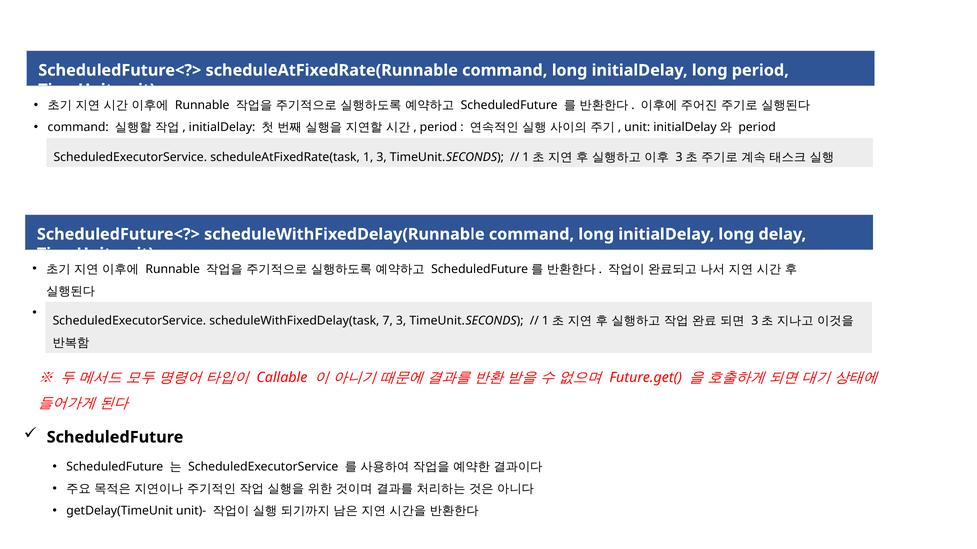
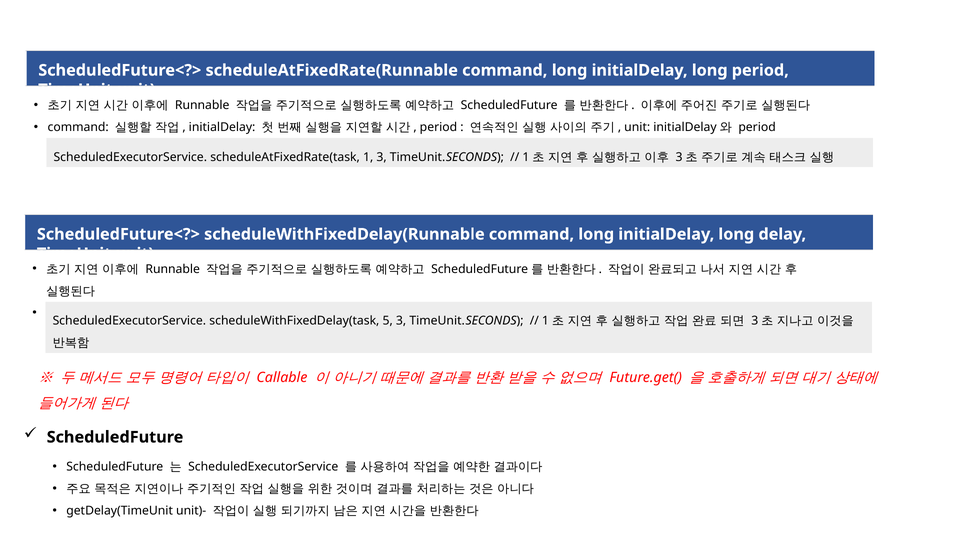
7: 7 -> 5
